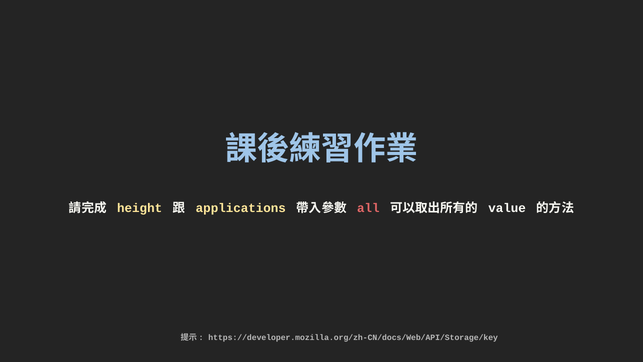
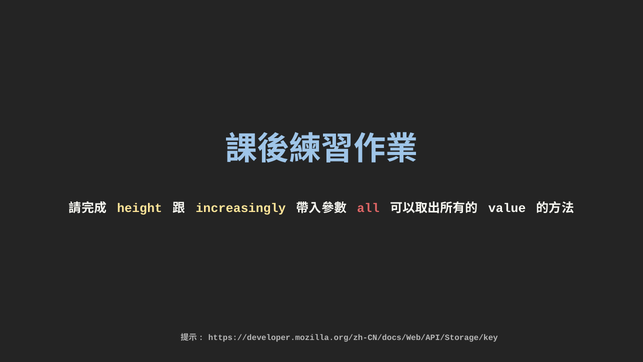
applications: applications -> increasingly
